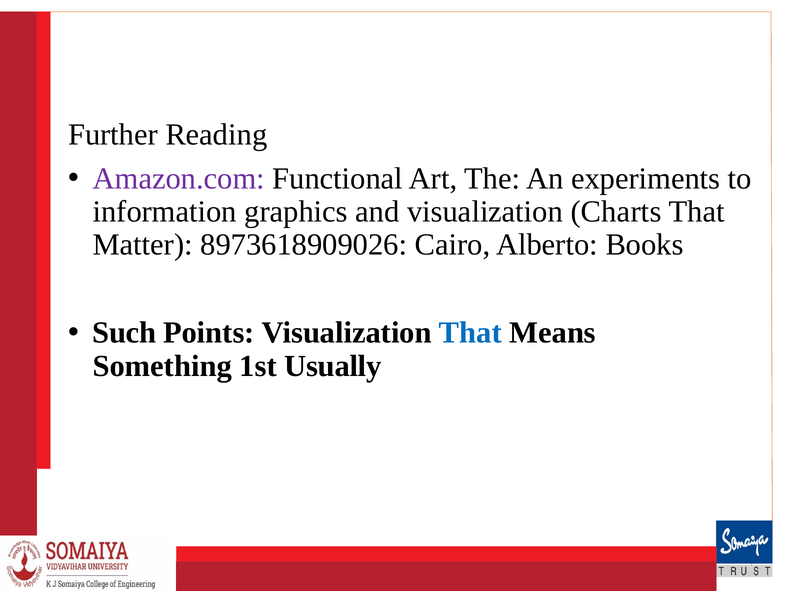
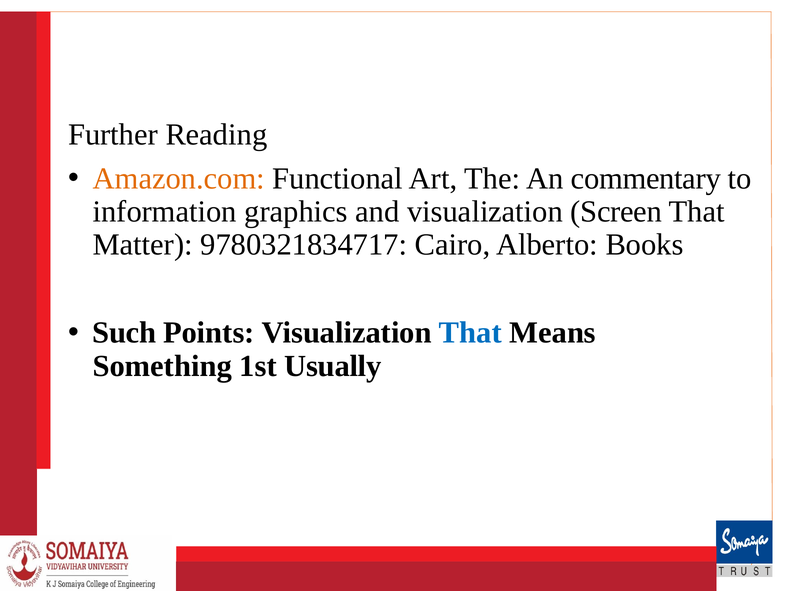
Amazon.com colour: purple -> orange
experiments: experiments -> commentary
Charts: Charts -> Screen
8973618909026: 8973618909026 -> 9780321834717
